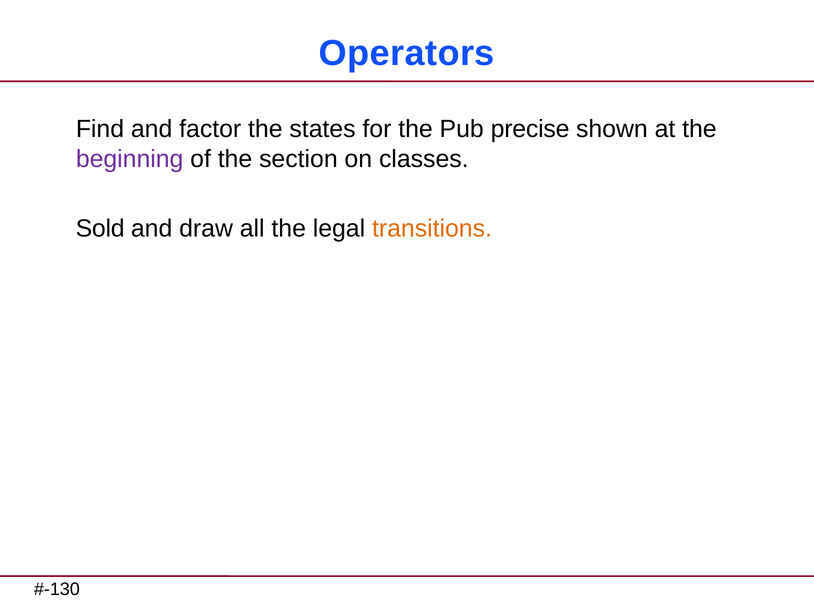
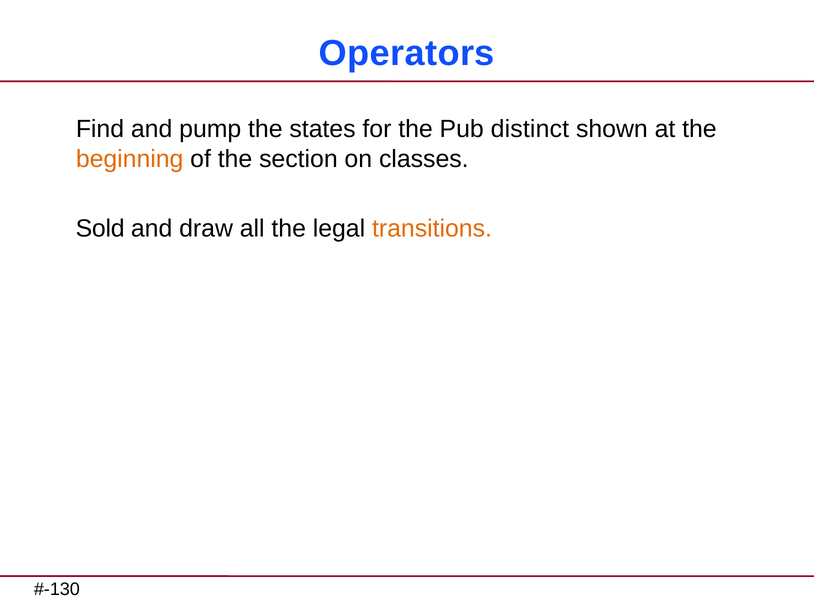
factor: factor -> pump
precise: precise -> distinct
beginning colour: purple -> orange
